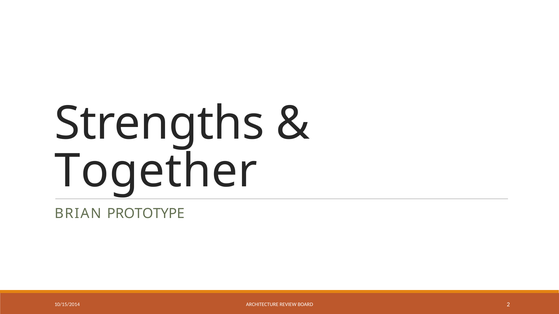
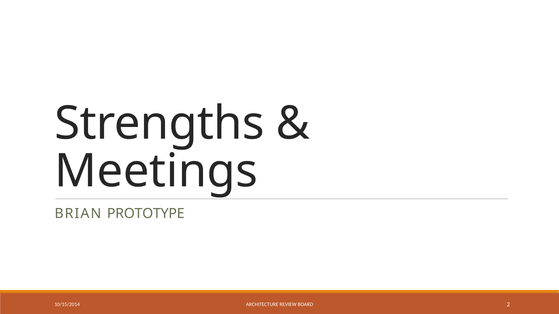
Together: Together -> Meetings
